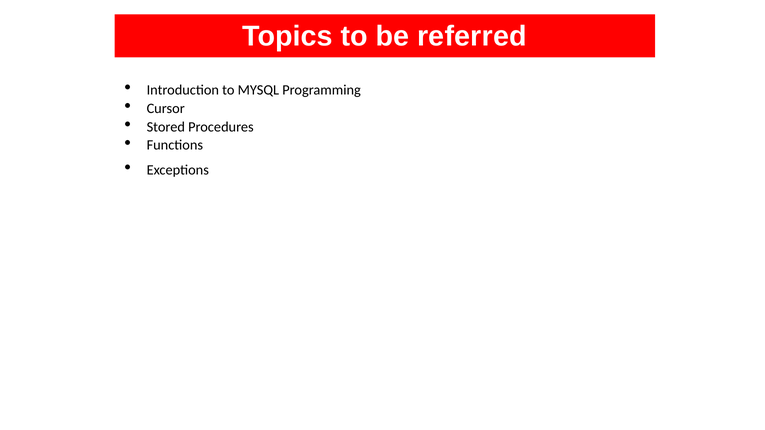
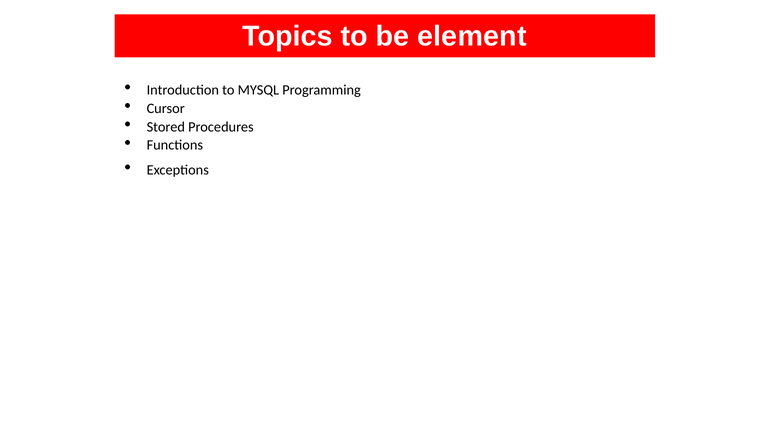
referred: referred -> element
